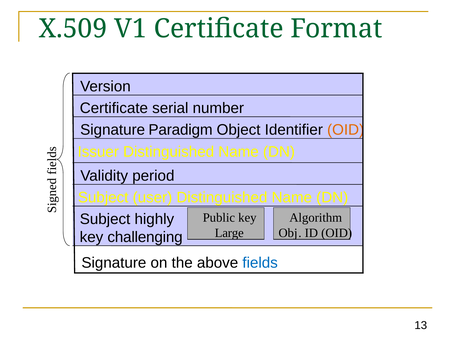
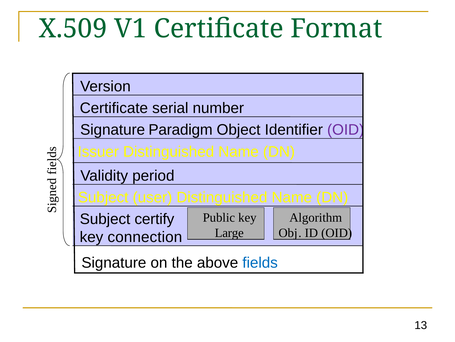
OID at (346, 130) colour: orange -> purple
highly: highly -> certify
challenging: challenging -> connection
